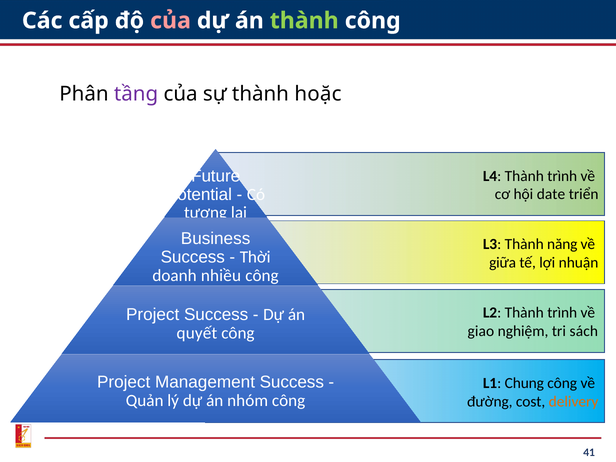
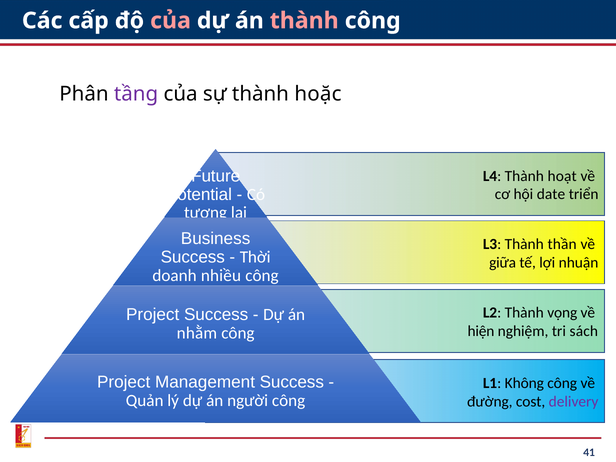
thành at (304, 21) colour: light green -> pink
L4 Thành trình: trình -> hoạt
năng: năng -> thần
L2 Thành trình: trình -> vọng
giao: giao -> hiện
quyết: quyết -> nhằm
Chung: Chung -> Không
nhóm: nhóm -> người
delivery colour: orange -> purple
